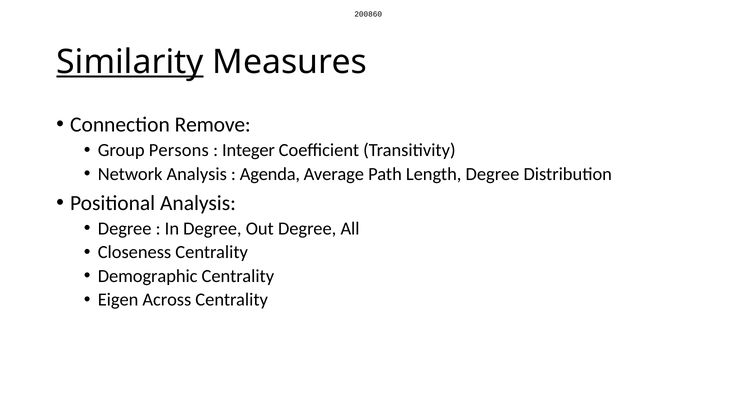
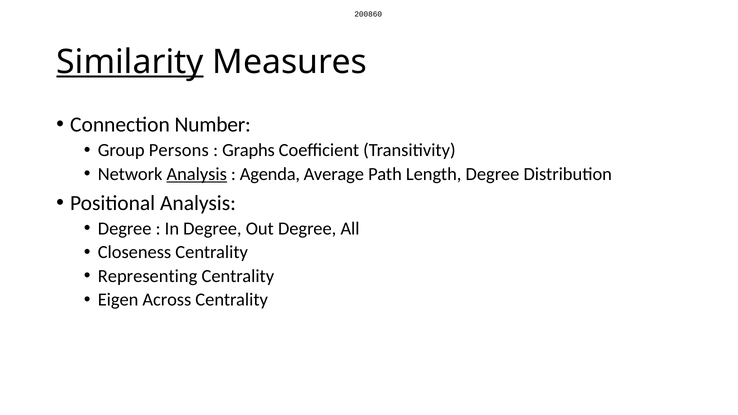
Remove: Remove -> Number
Integer: Integer -> Graphs
Analysis at (197, 174) underline: none -> present
Demographic: Demographic -> Representing
